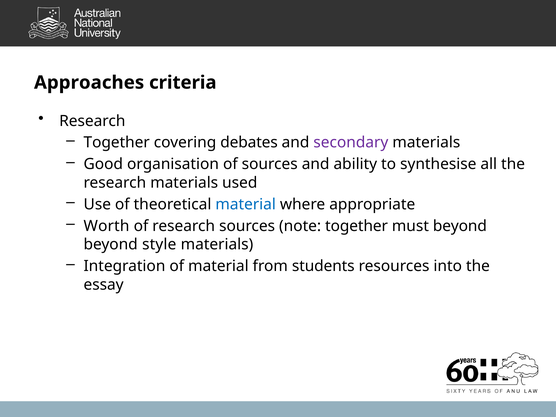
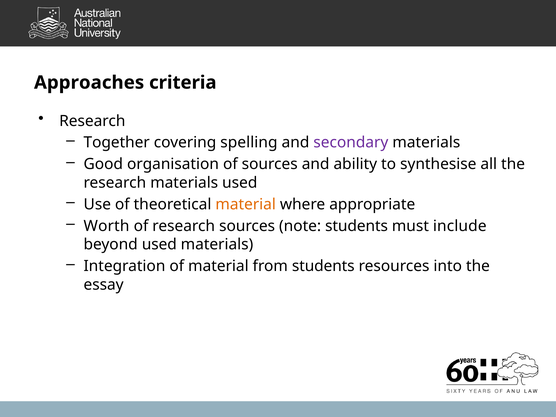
debates: debates -> spelling
material at (246, 204) colour: blue -> orange
note together: together -> students
must beyond: beyond -> include
beyond style: style -> used
